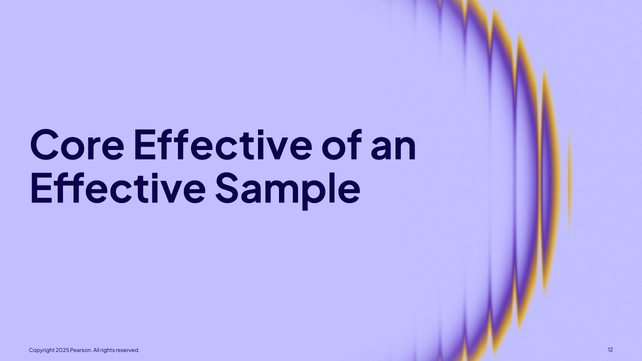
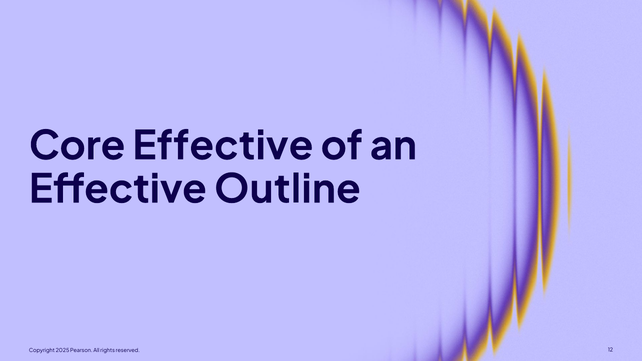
Sample: Sample -> Outline
